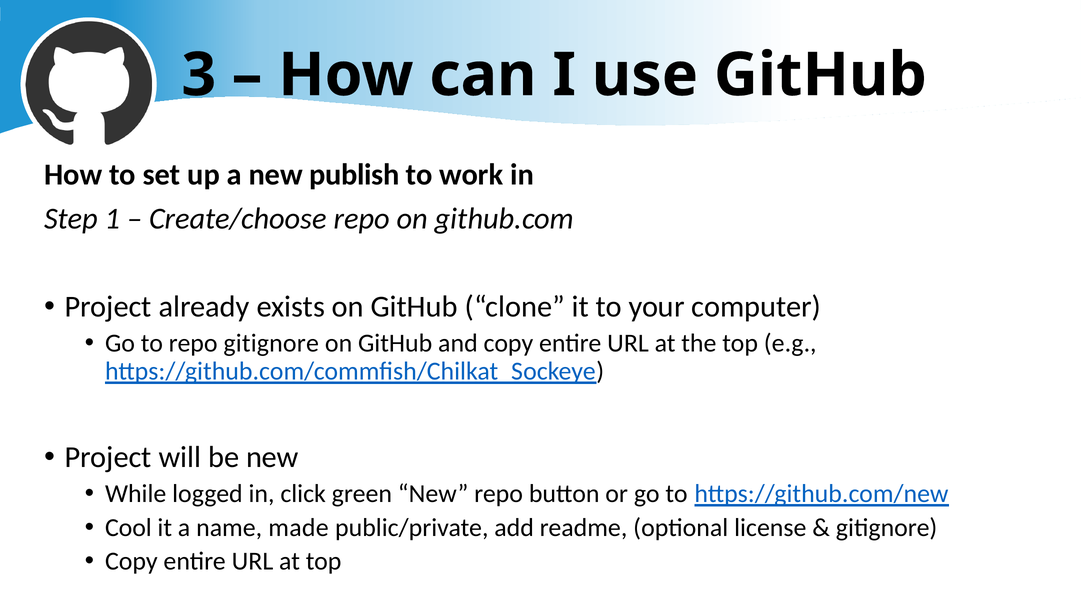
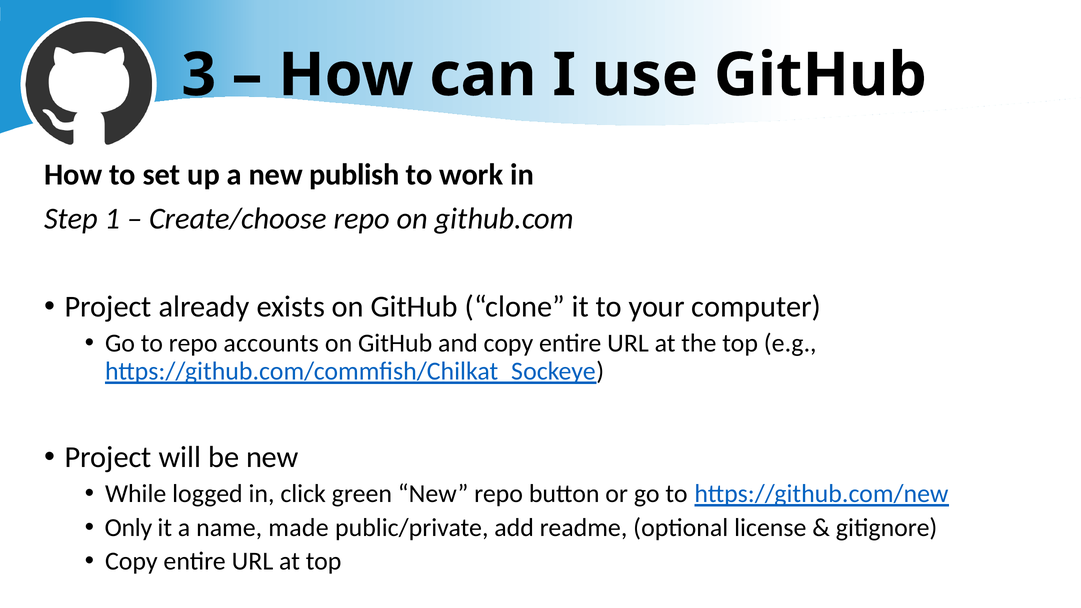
repo gitignore: gitignore -> accounts
Cool: Cool -> Only
